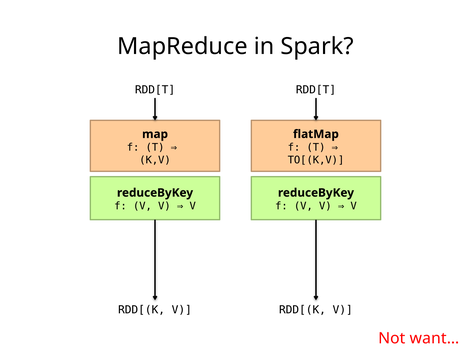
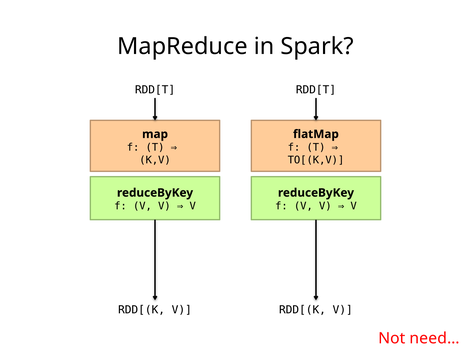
want…: want… -> need…
